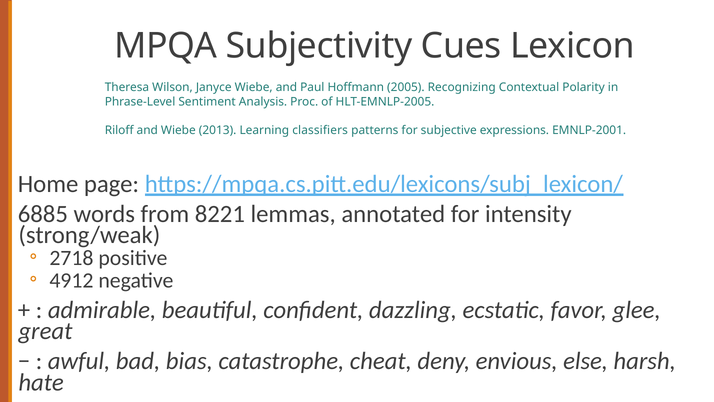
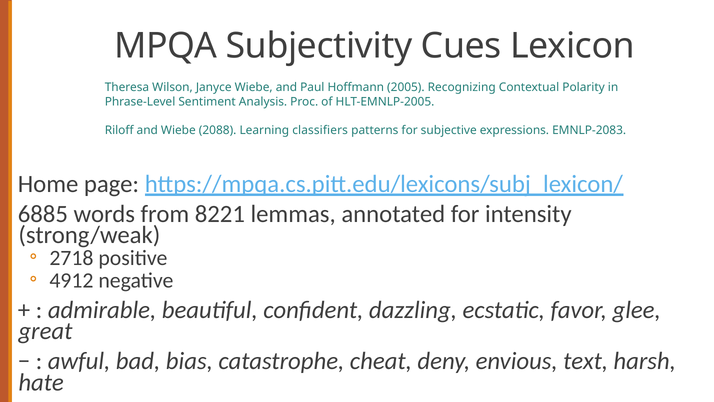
2013: 2013 -> 2088
EMNLP-2001: EMNLP-2001 -> EMNLP-2083
else: else -> text
